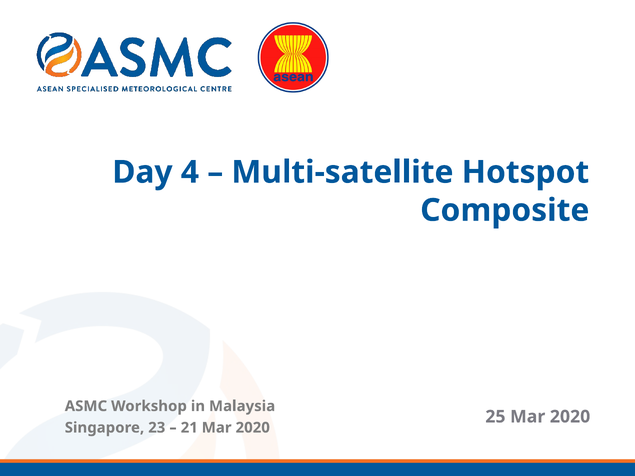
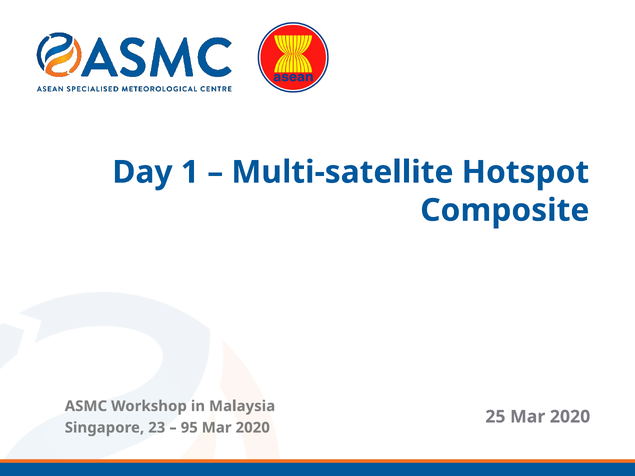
4: 4 -> 1
21: 21 -> 95
